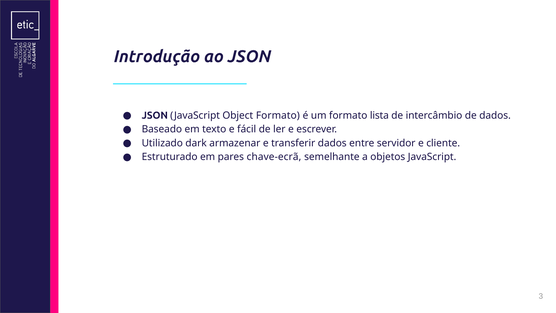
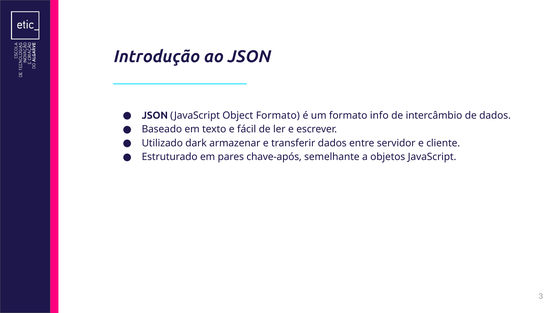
lista: lista -> info
chave-ecrã: chave-ecrã -> chave-após
